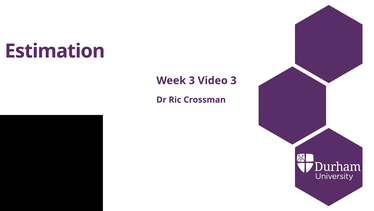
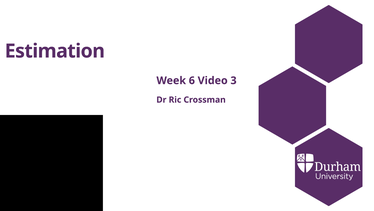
Week 3: 3 -> 6
